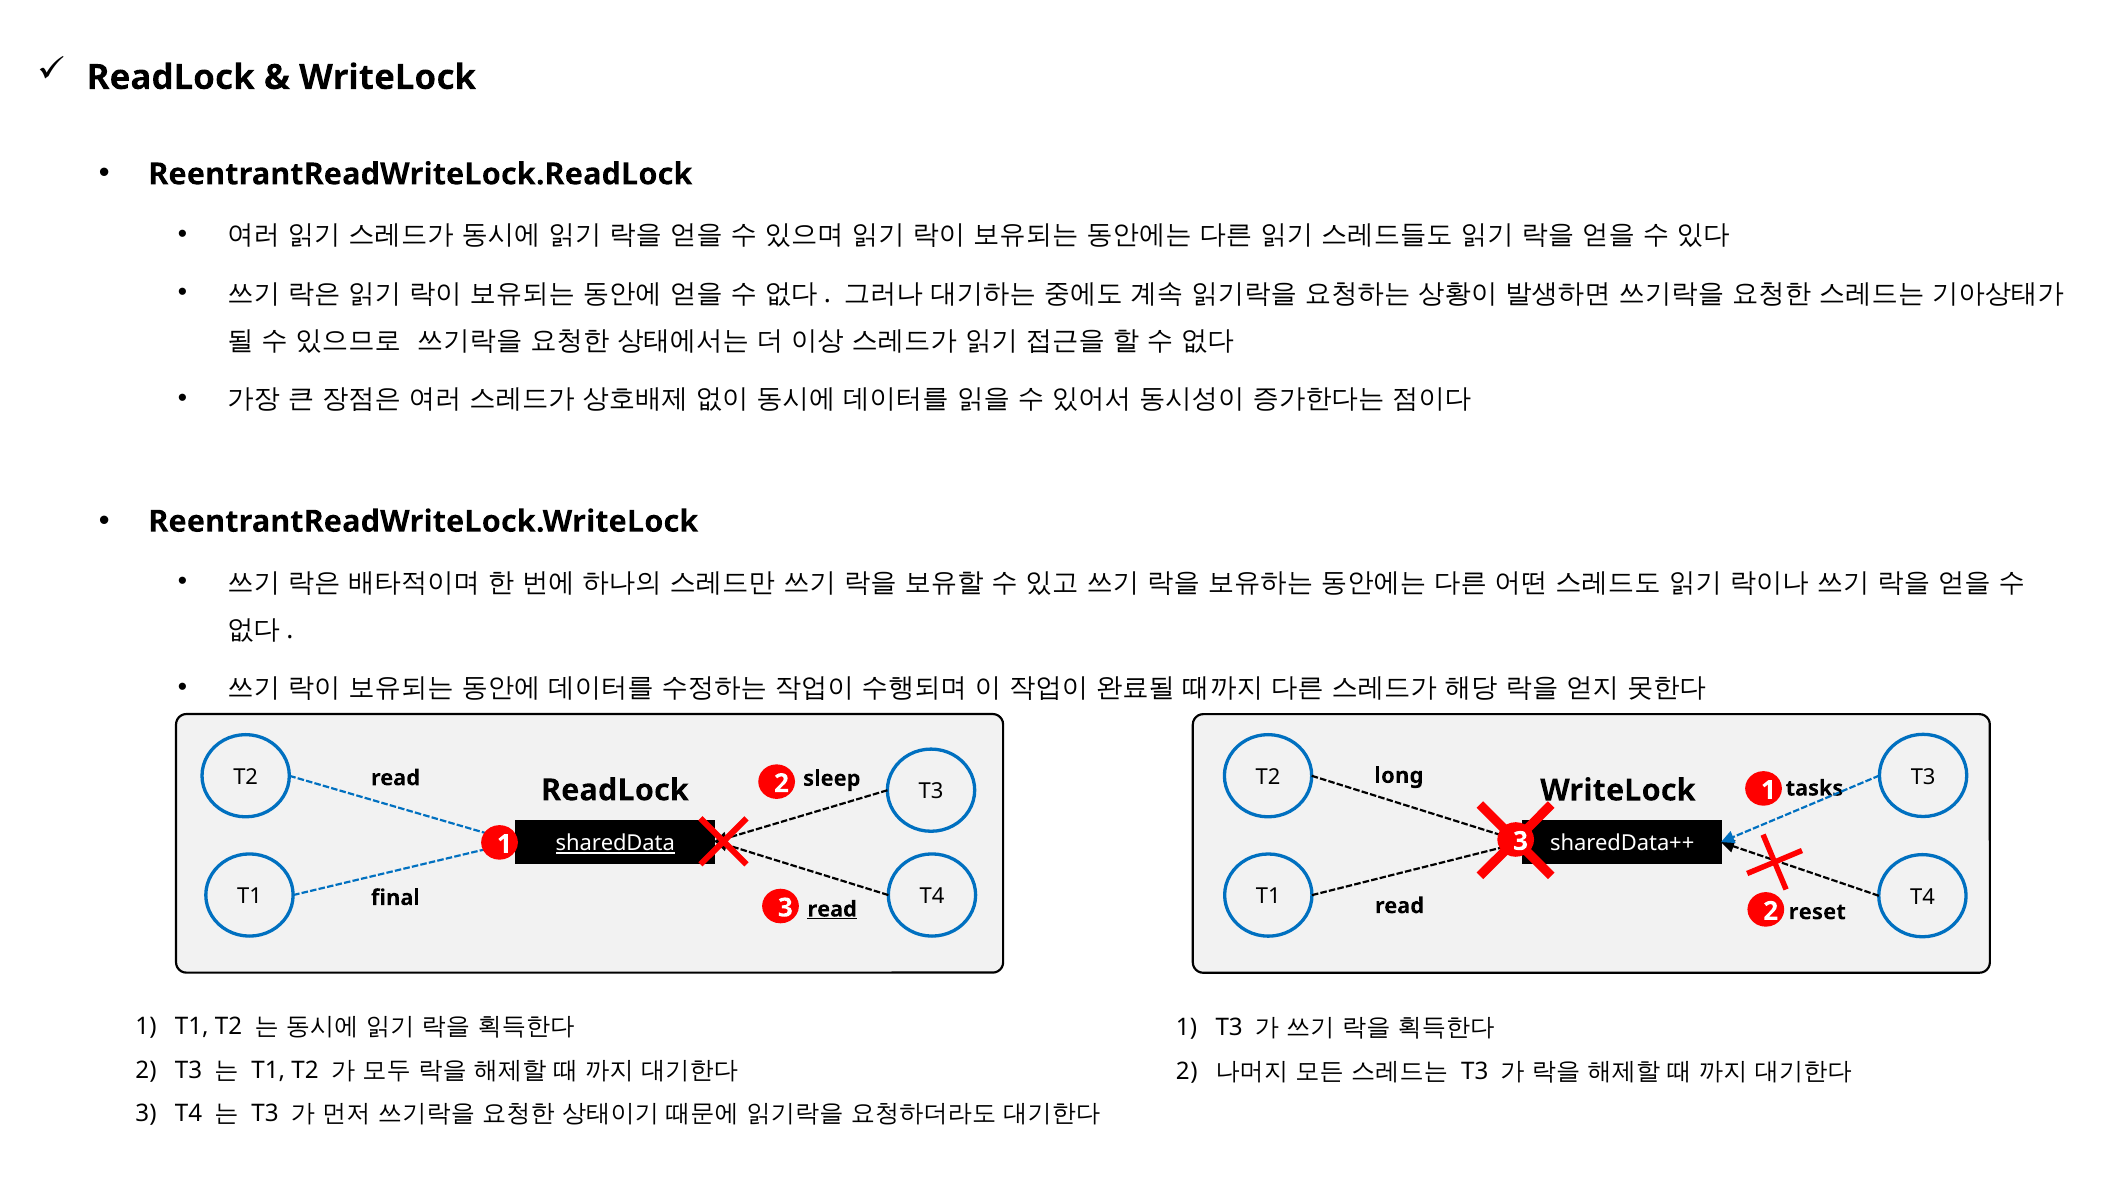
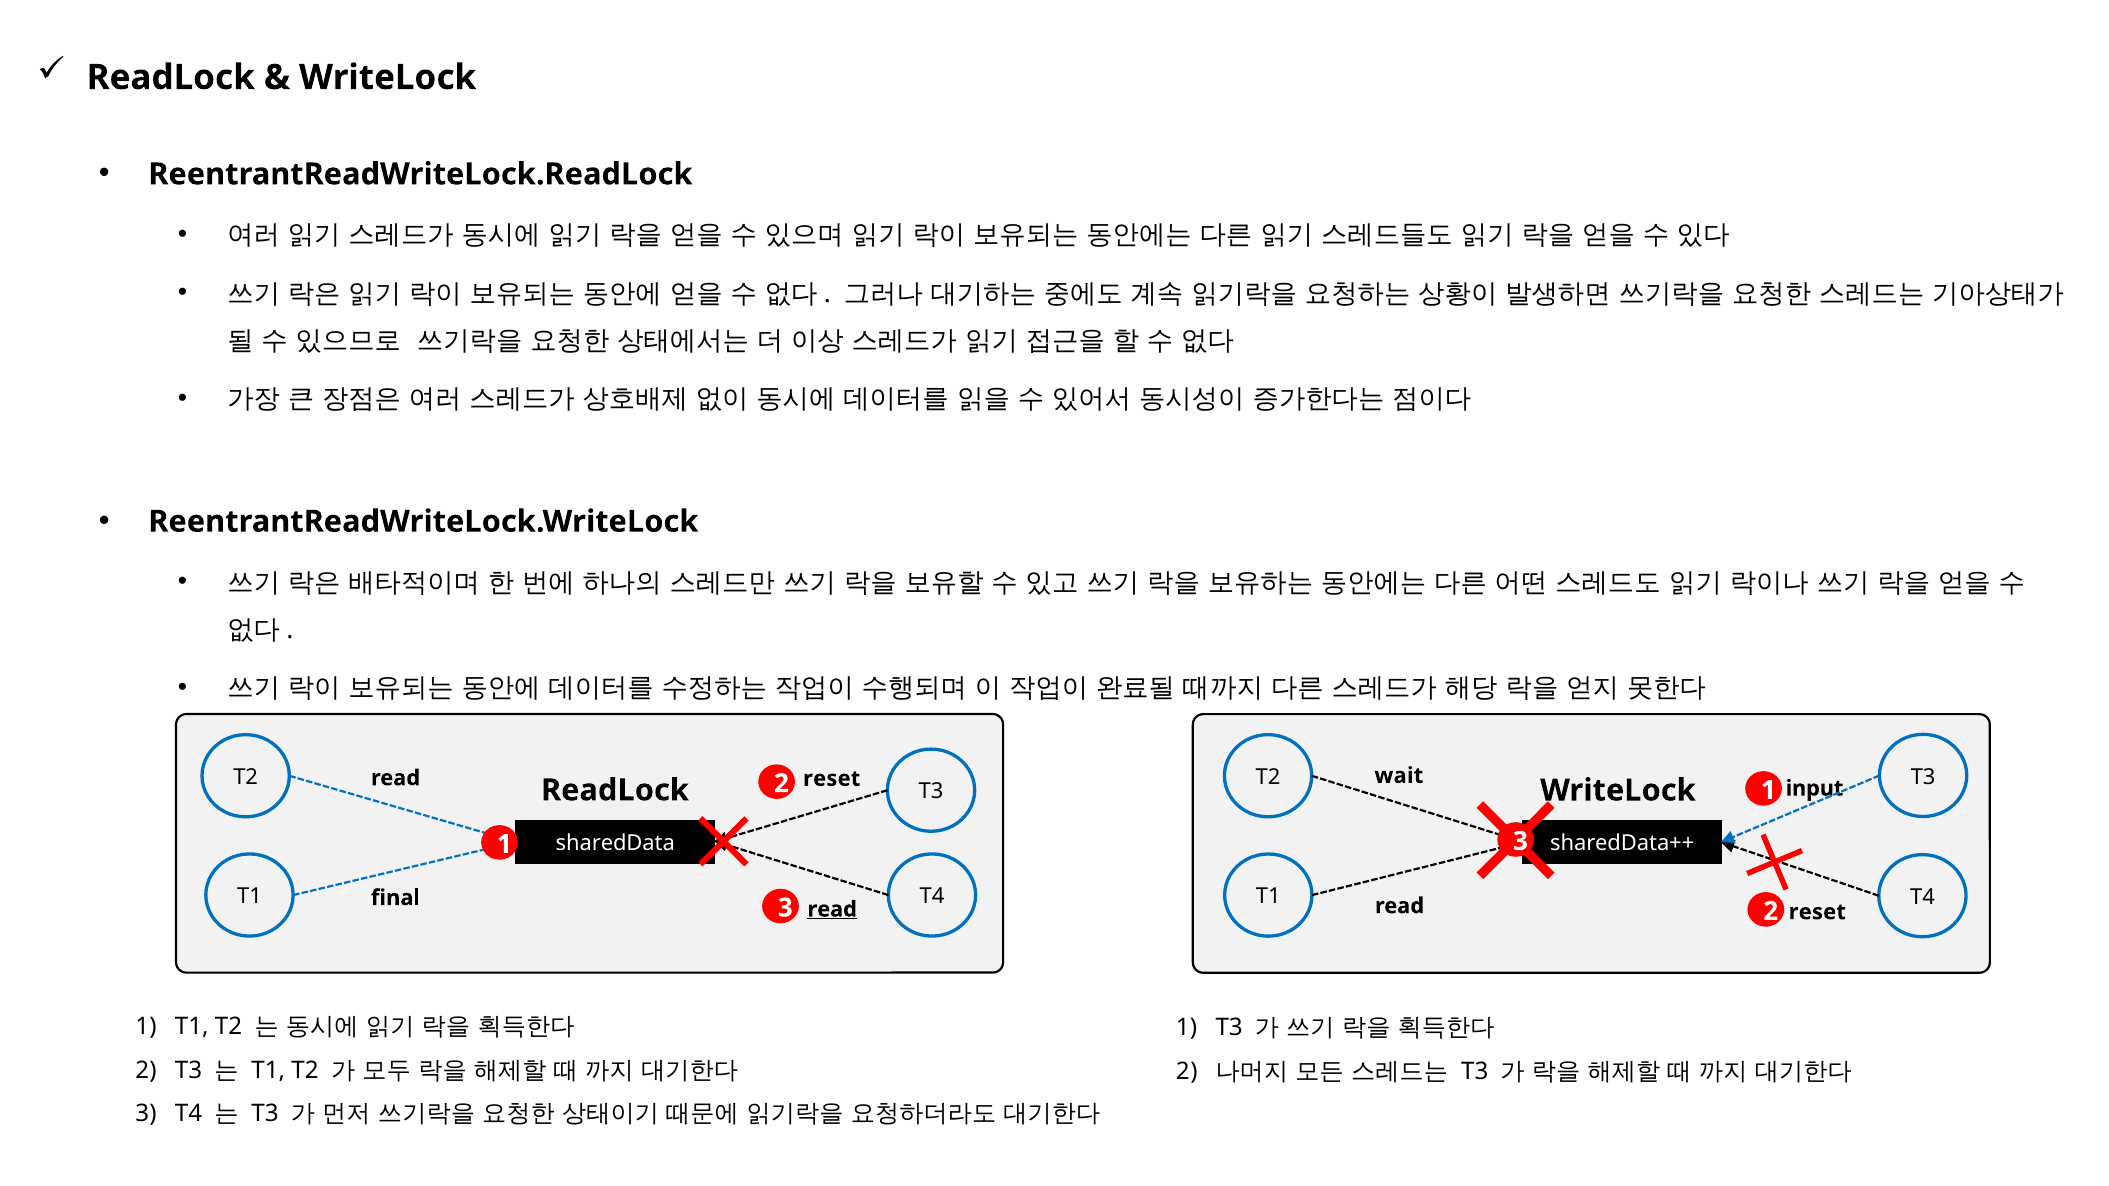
long: long -> wait
sleep at (832, 779): sleep -> reset
tasks: tasks -> input
sharedData underline: present -> none
